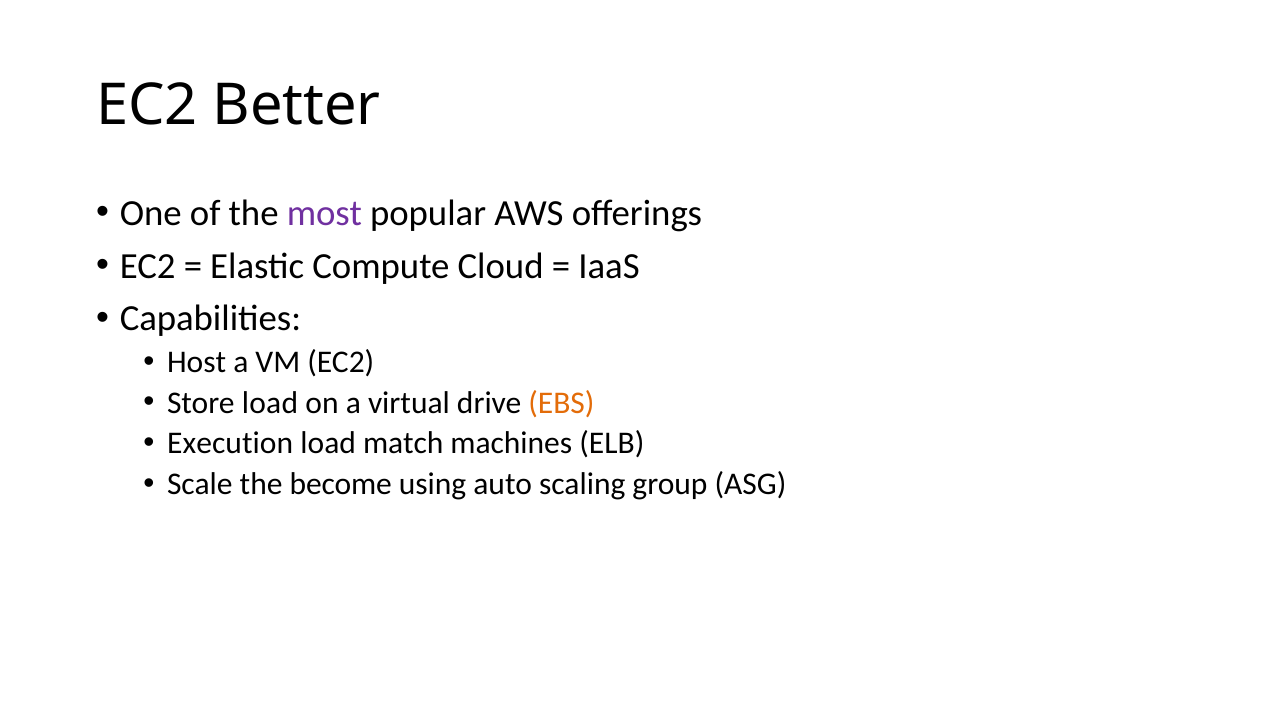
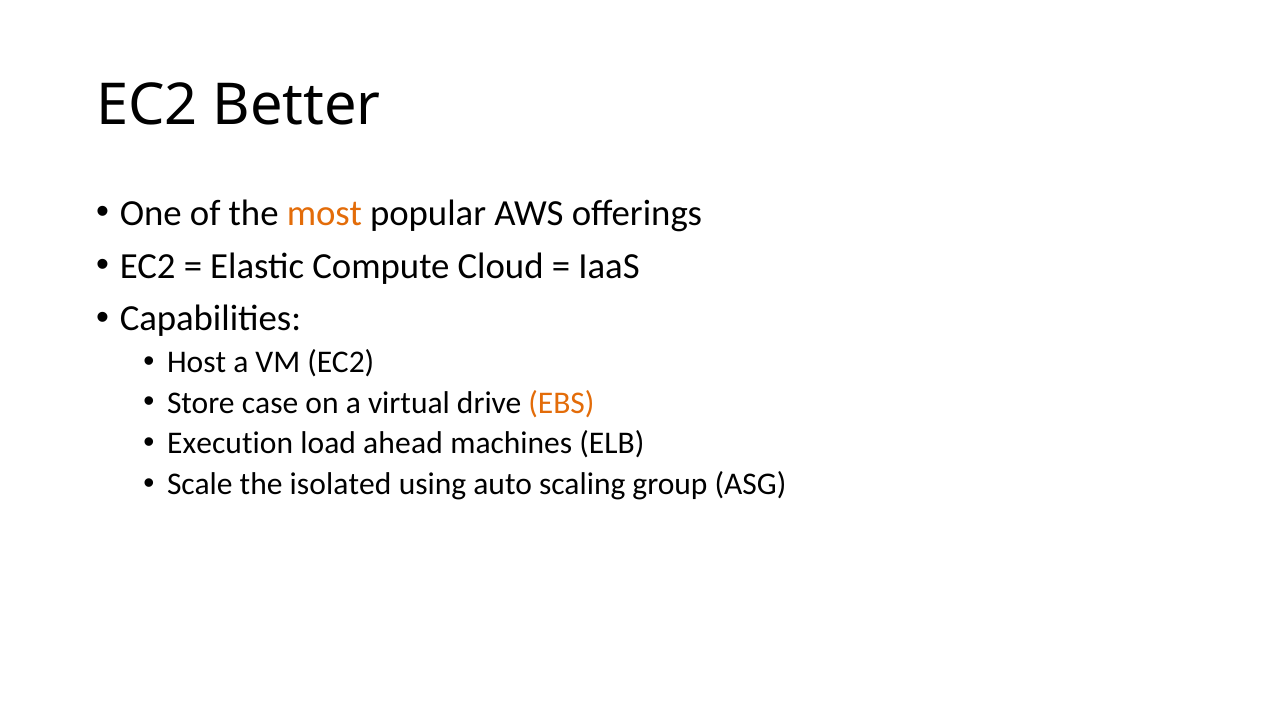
most colour: purple -> orange
Store load: load -> case
match: match -> ahead
become: become -> isolated
